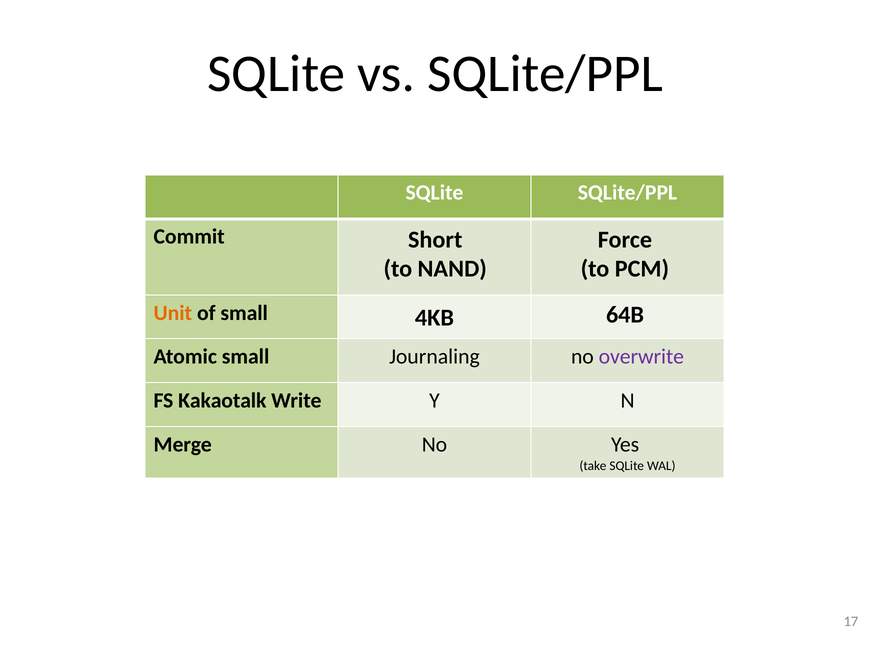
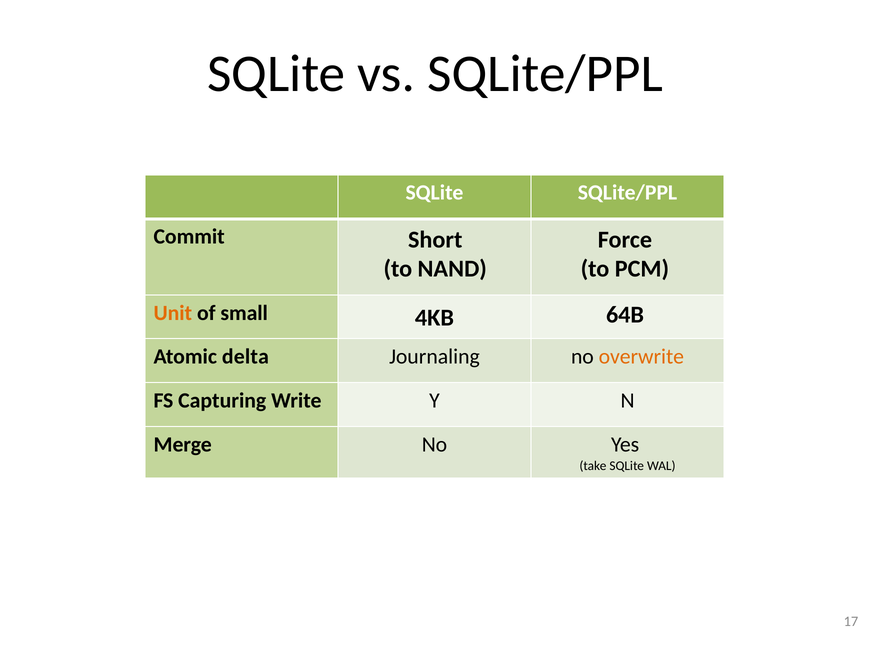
Atomic small: small -> delta
overwrite colour: purple -> orange
Kakaotalk: Kakaotalk -> Capturing
